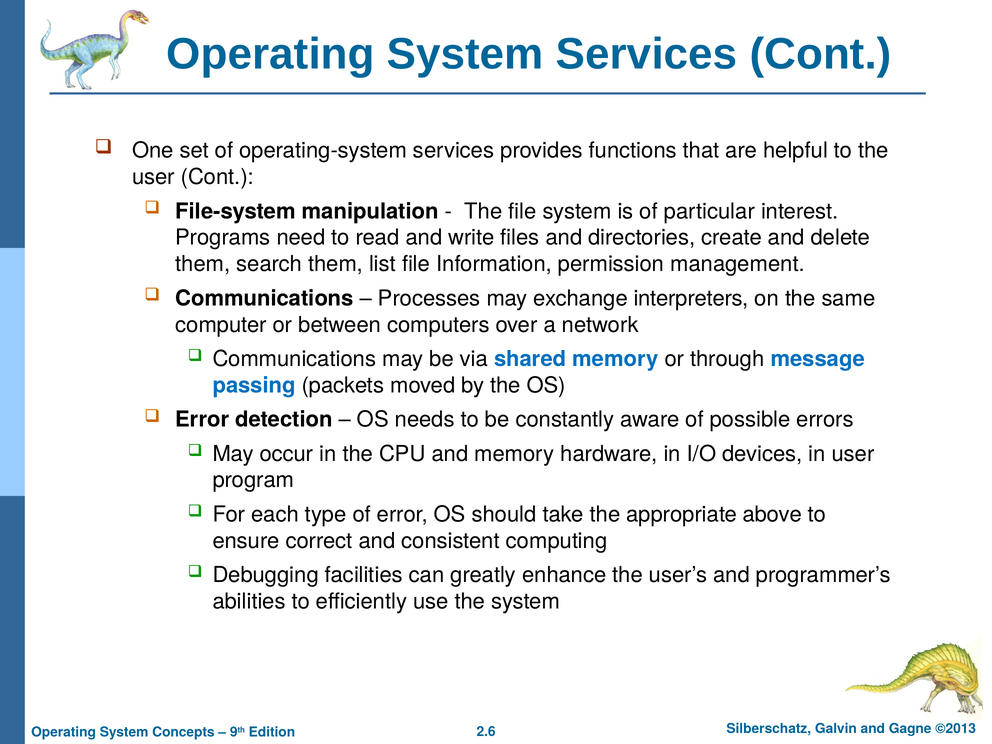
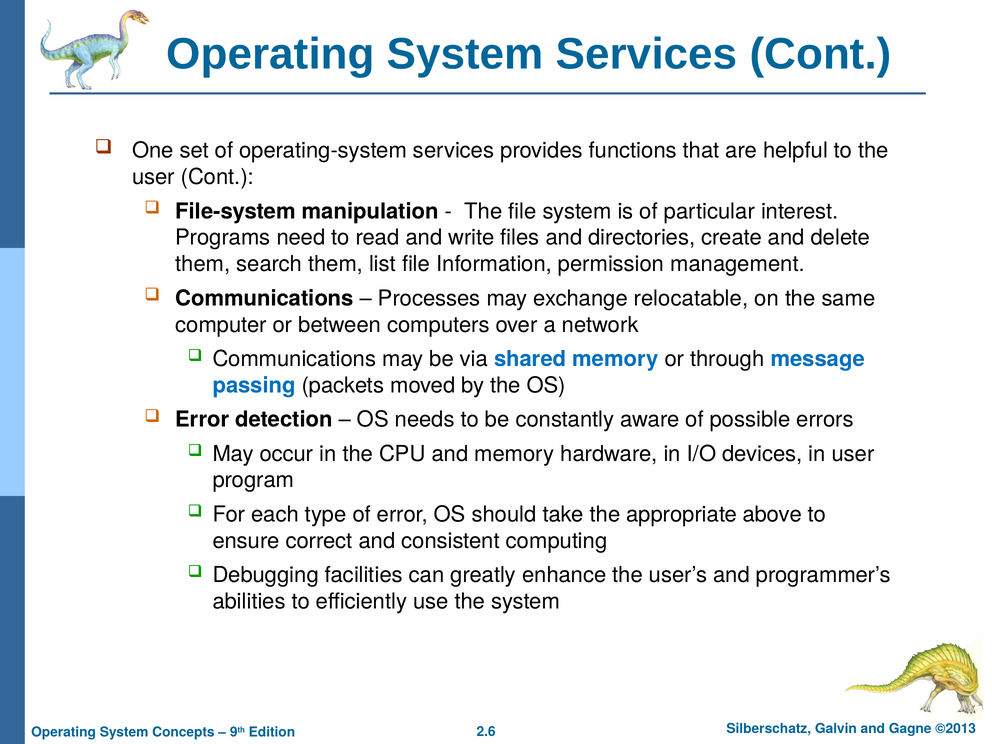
interpreters: interpreters -> relocatable
